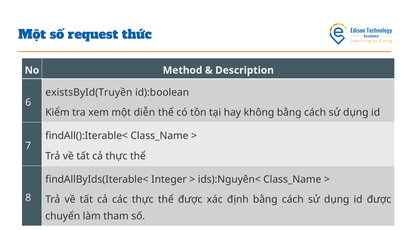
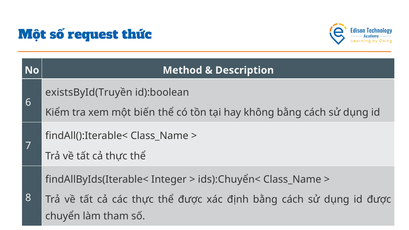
diễn: diễn -> biến
ids):Nguyên<: ids):Nguyên< -> ids):Chuyển<
